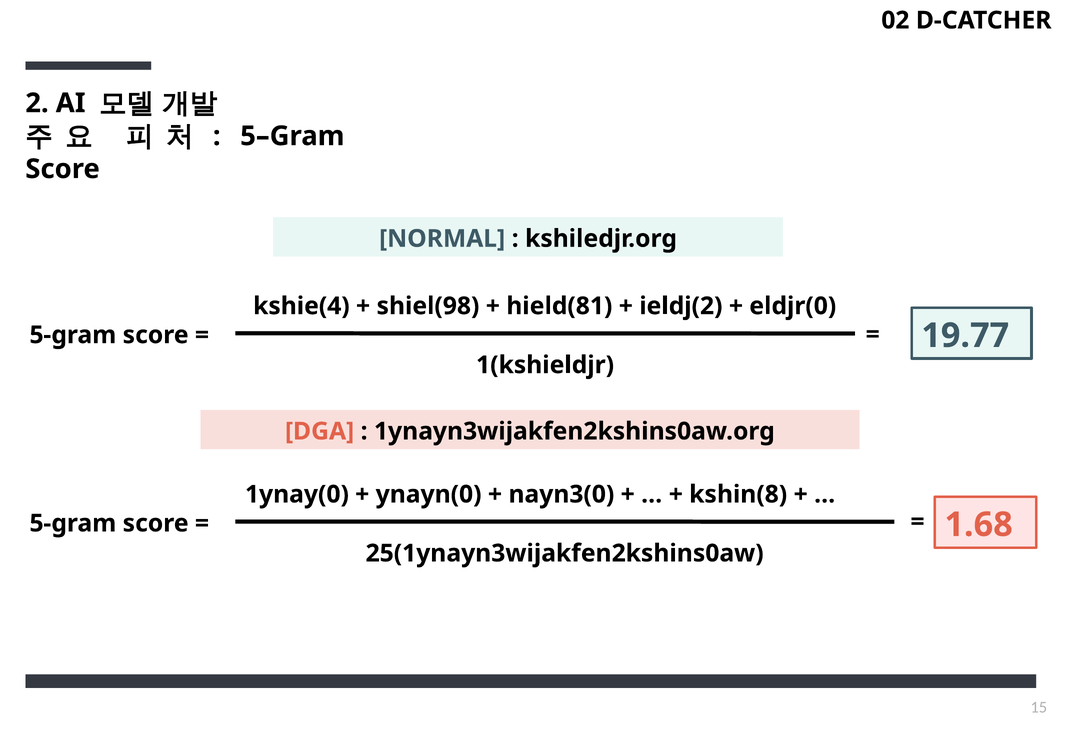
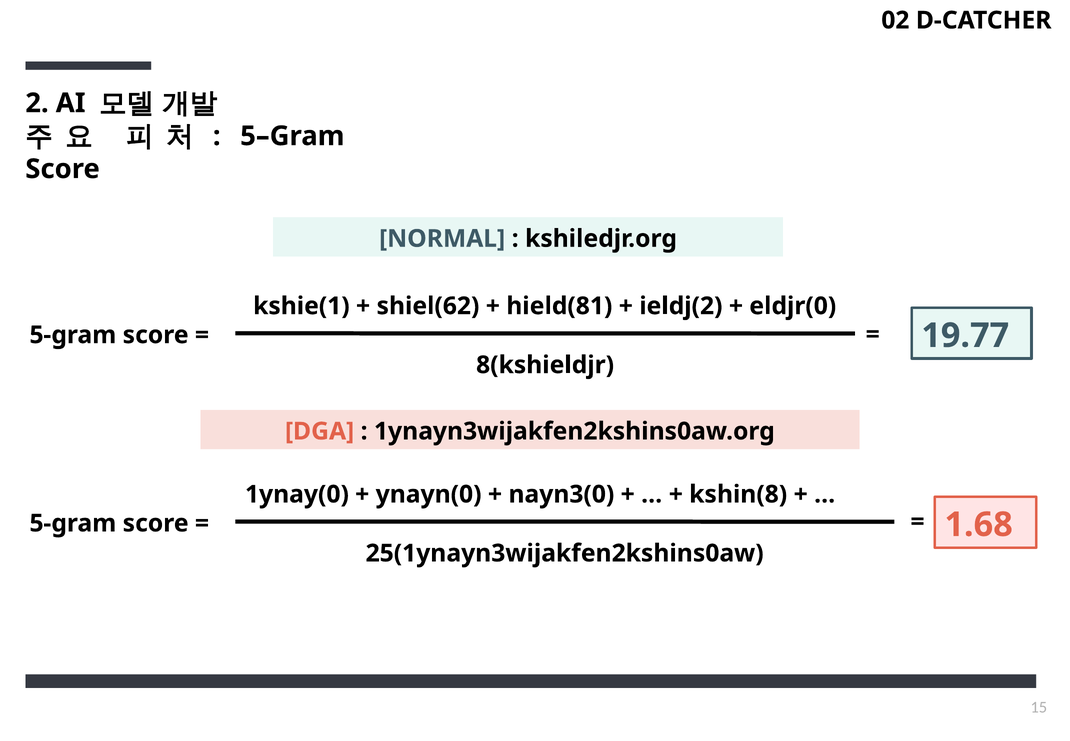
kshie(4: kshie(4 -> kshie(1
shiel(98: shiel(98 -> shiel(62
1(kshieldjr: 1(kshieldjr -> 8(kshieldjr
